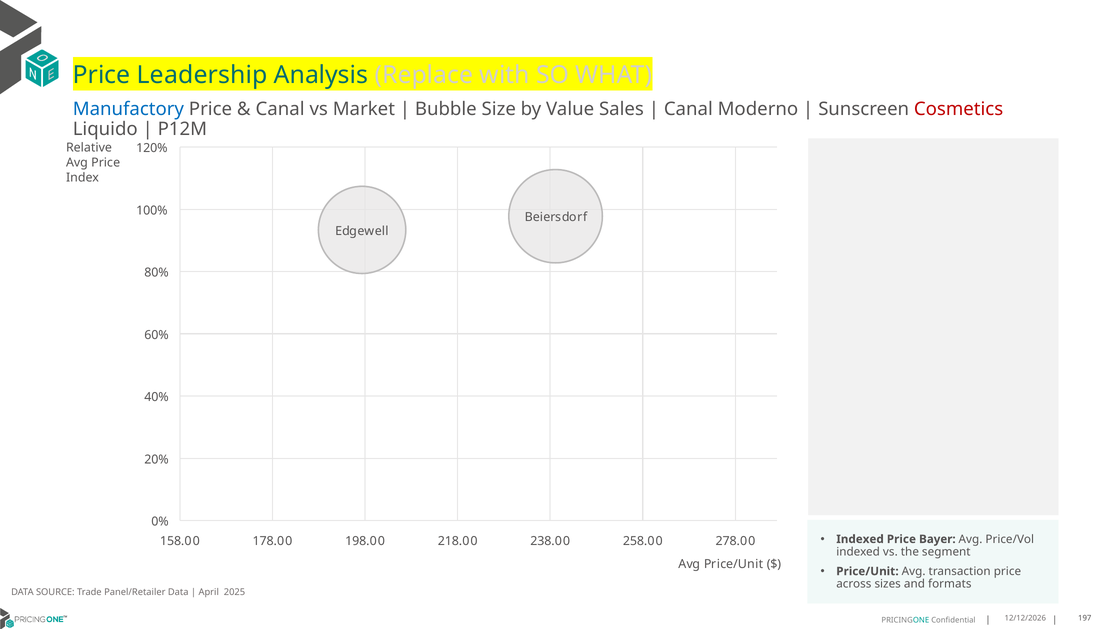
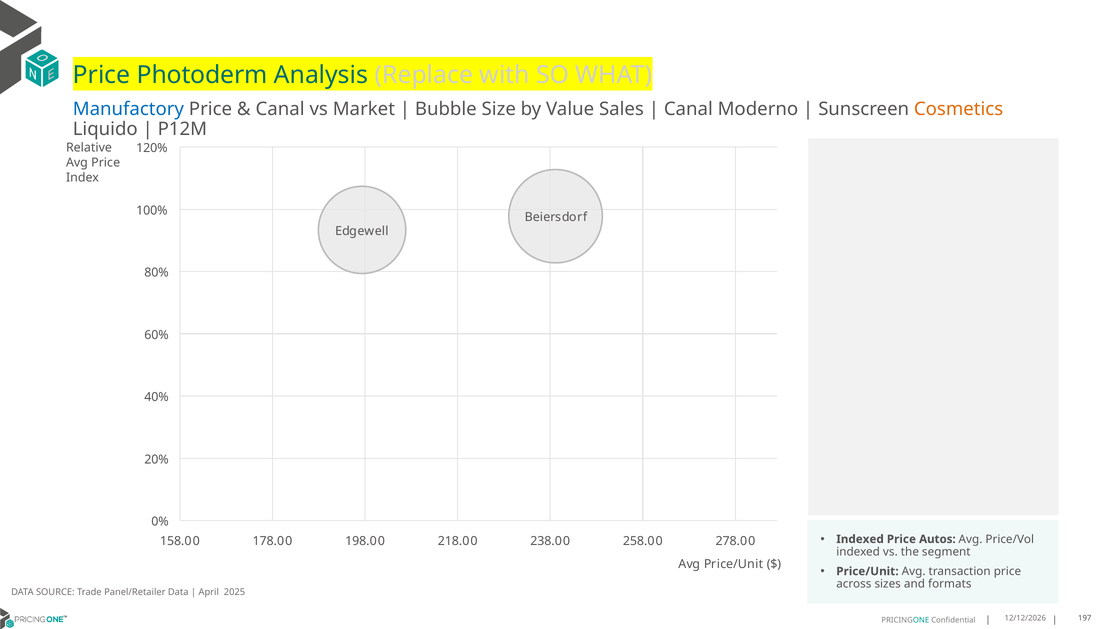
Leadership: Leadership -> Photoderm
Cosmetics colour: red -> orange
Bayer: Bayer -> Autos
